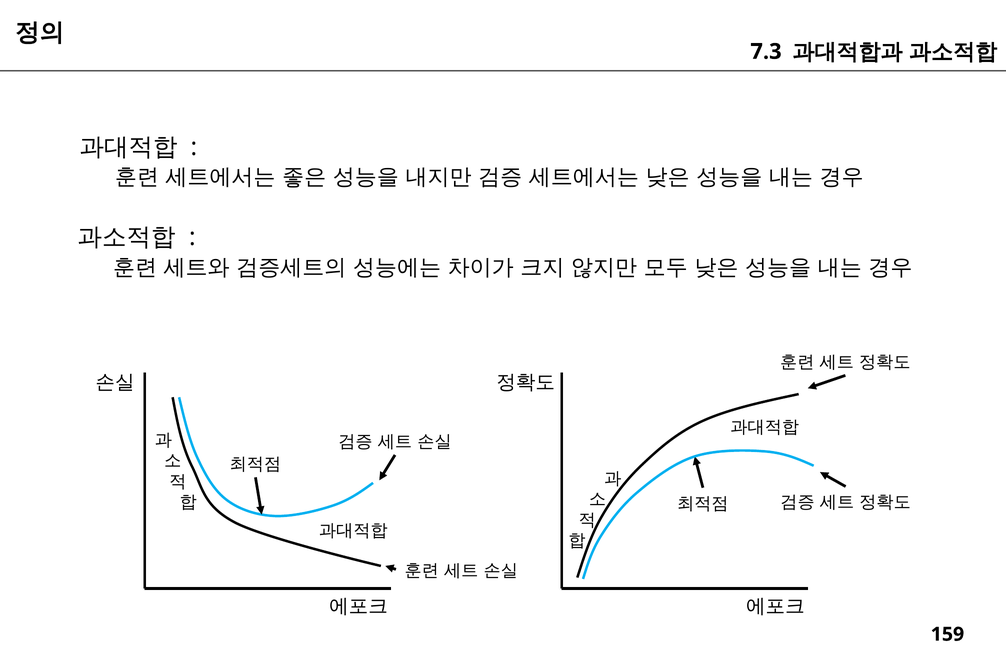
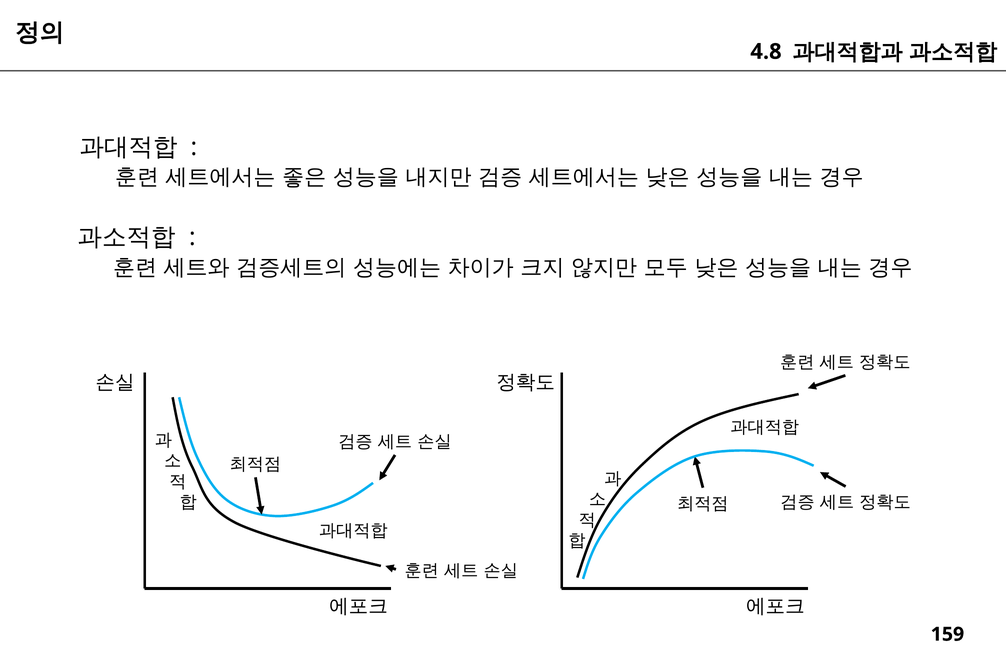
7.3: 7.3 -> 4.8
